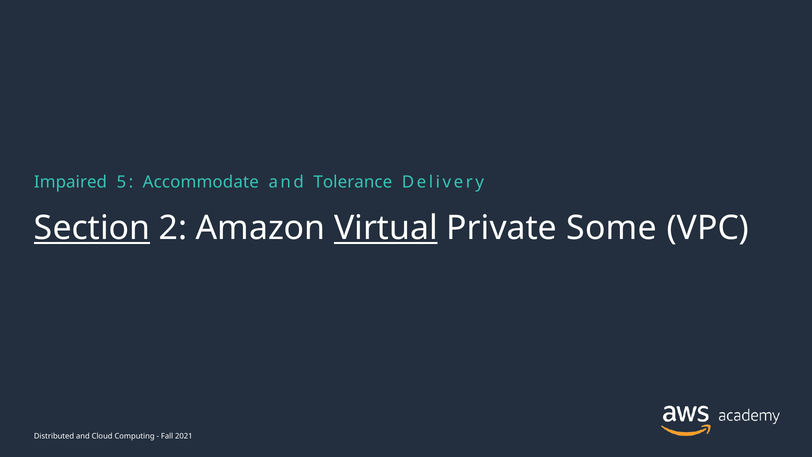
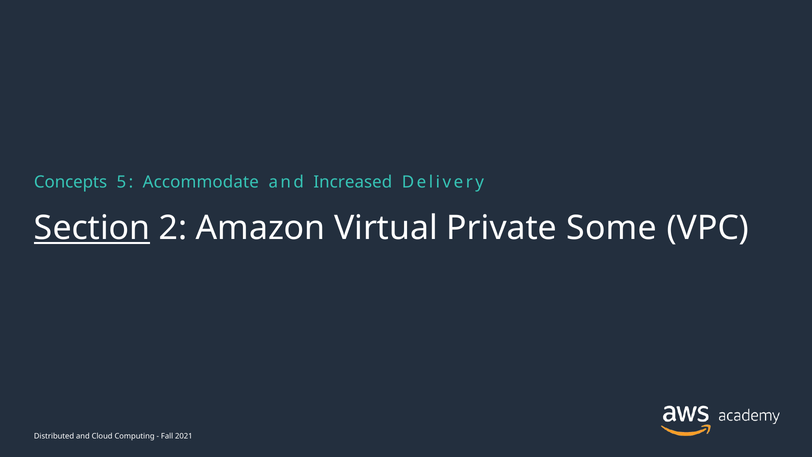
Impaired: Impaired -> Concepts
Tolerance: Tolerance -> Increased
Virtual underline: present -> none
